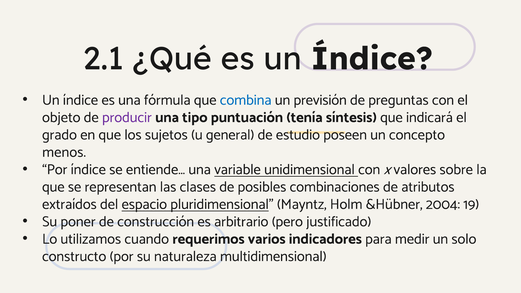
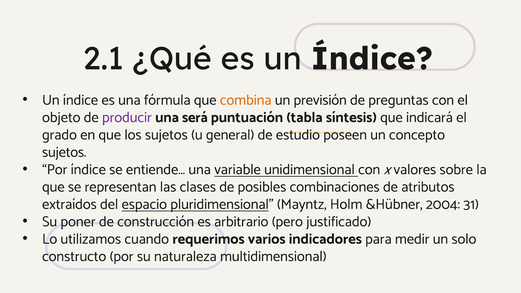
combina colour: blue -> orange
tipo: tipo -> será
tenía: tenía -> tabla
menos at (64, 152): menos -> sujetos
19: 19 -> 31
